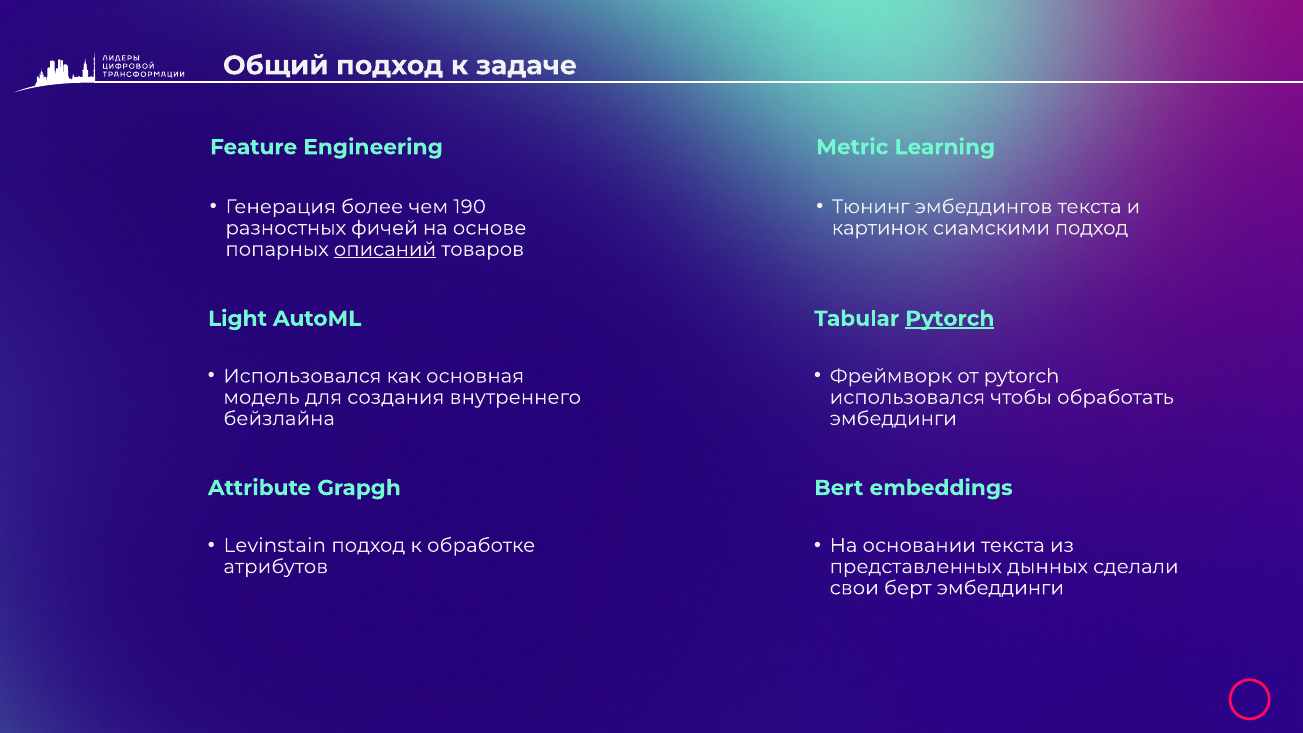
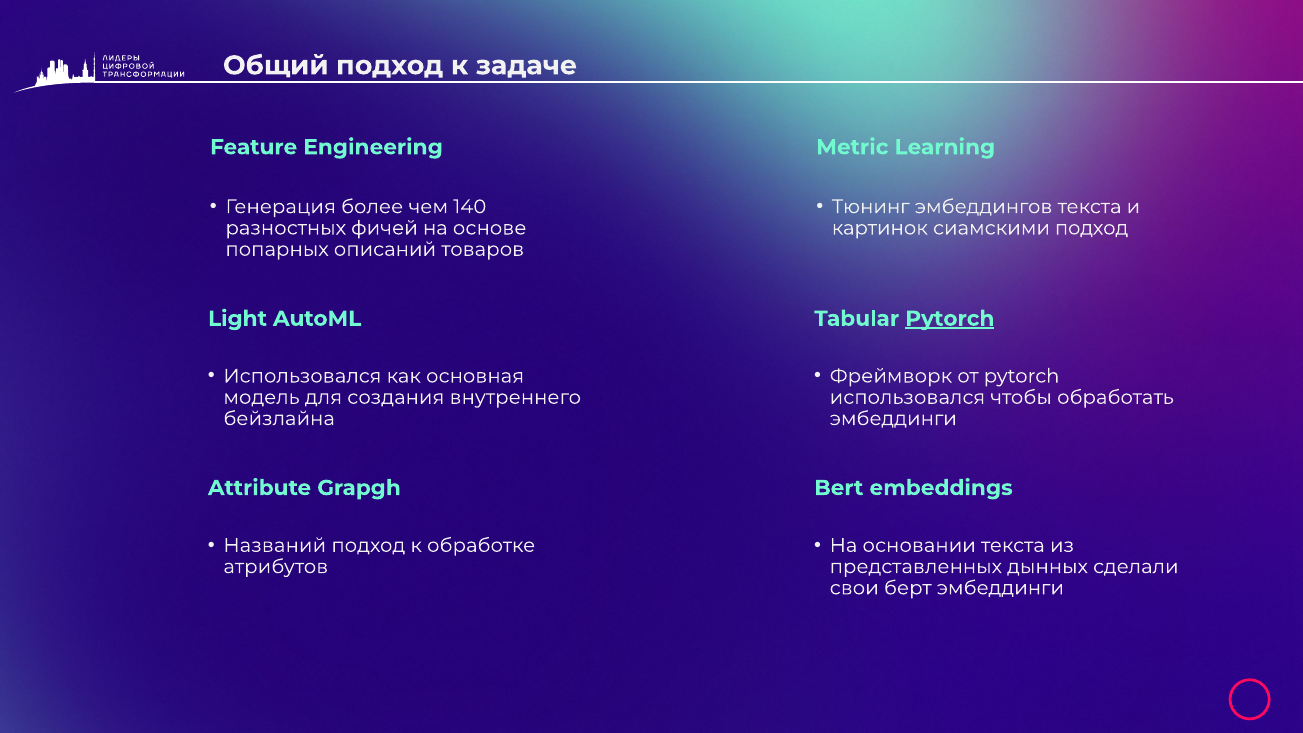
190: 190 -> 140
описаний underline: present -> none
Levinstain: Levinstain -> Названий
